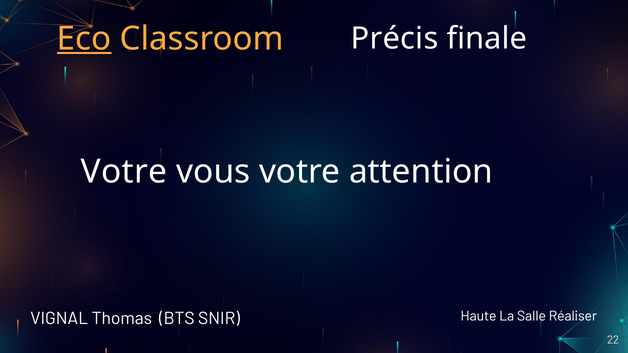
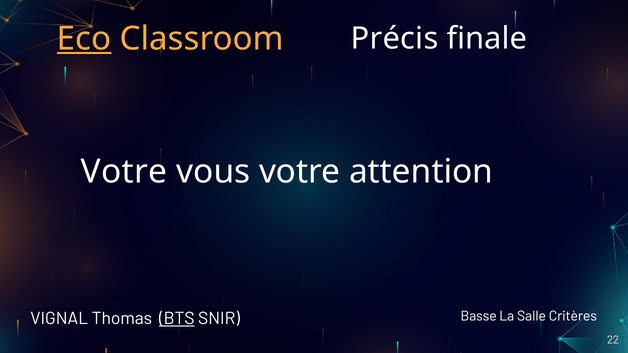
Haute: Haute -> Basse
Réaliser: Réaliser -> Critères
BTS underline: none -> present
